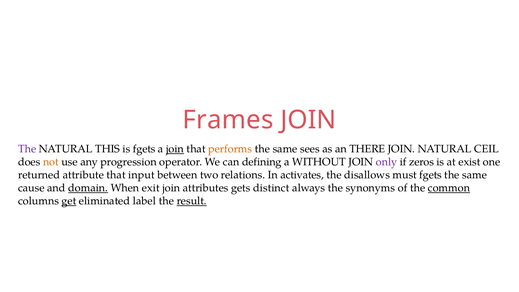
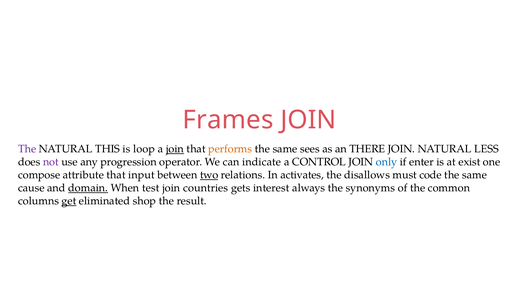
is fgets: fgets -> loop
CEIL: CEIL -> LESS
not colour: orange -> purple
defining: defining -> indicate
WITHOUT: WITHOUT -> CONTROL
only colour: purple -> blue
zeros: zeros -> enter
returned: returned -> compose
two underline: none -> present
must fgets: fgets -> code
exit: exit -> test
attributes: attributes -> countries
distinct: distinct -> interest
common underline: present -> none
label: label -> shop
result underline: present -> none
